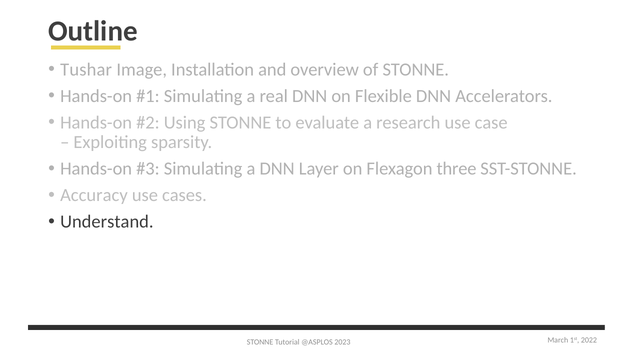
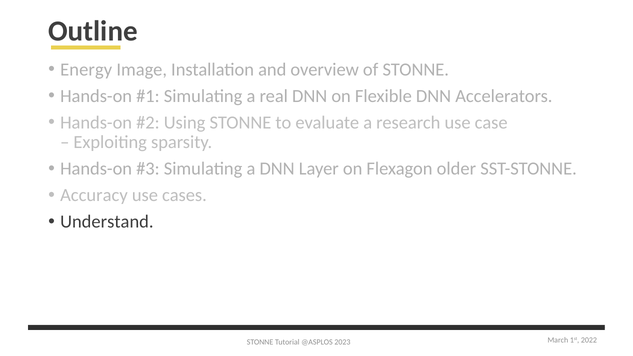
Tushar: Tushar -> Energy
three: three -> older
